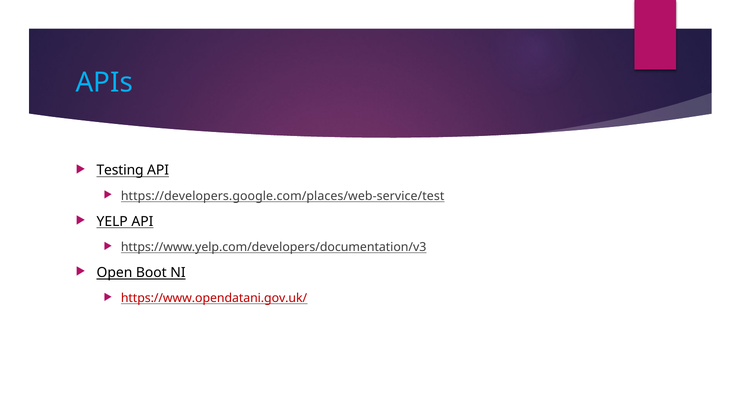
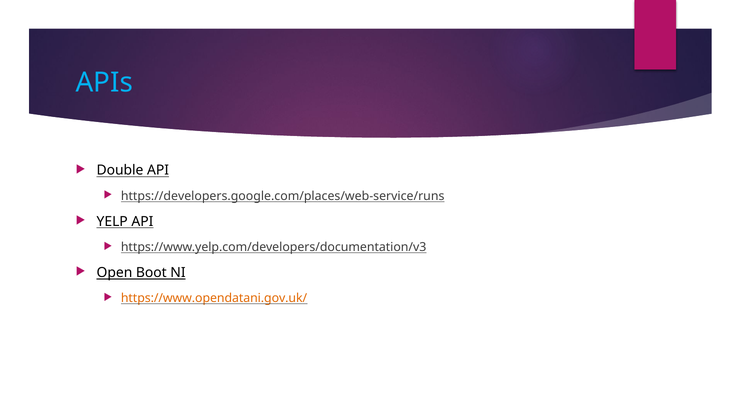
Testing: Testing -> Double
https://developers.google.com/places/web-service/test: https://developers.google.com/places/web-service/test -> https://developers.google.com/places/web-service/runs
https://www.opendatani.gov.uk/ colour: red -> orange
